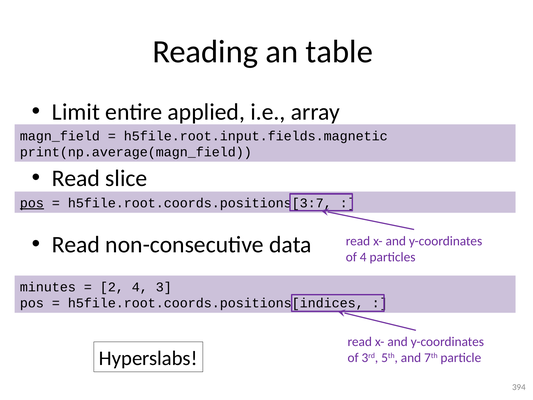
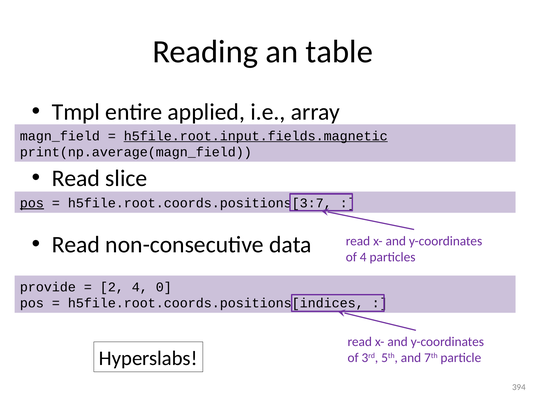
Limit: Limit -> Tmpl
h5file.root.input.fields.magnetic underline: none -> present
minutes: minutes -> provide
3: 3 -> 0
